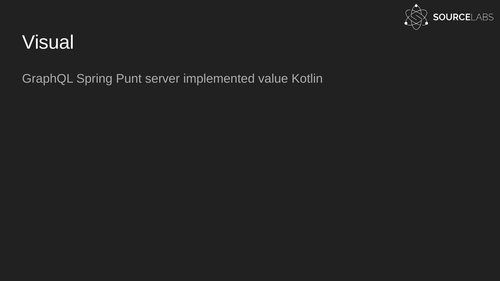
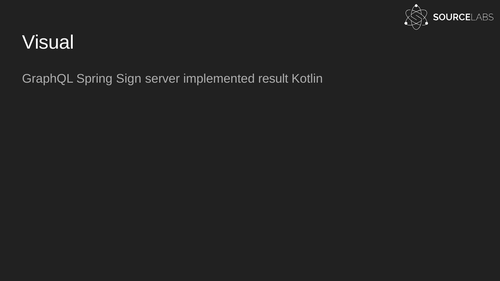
Punt: Punt -> Sign
value: value -> result
